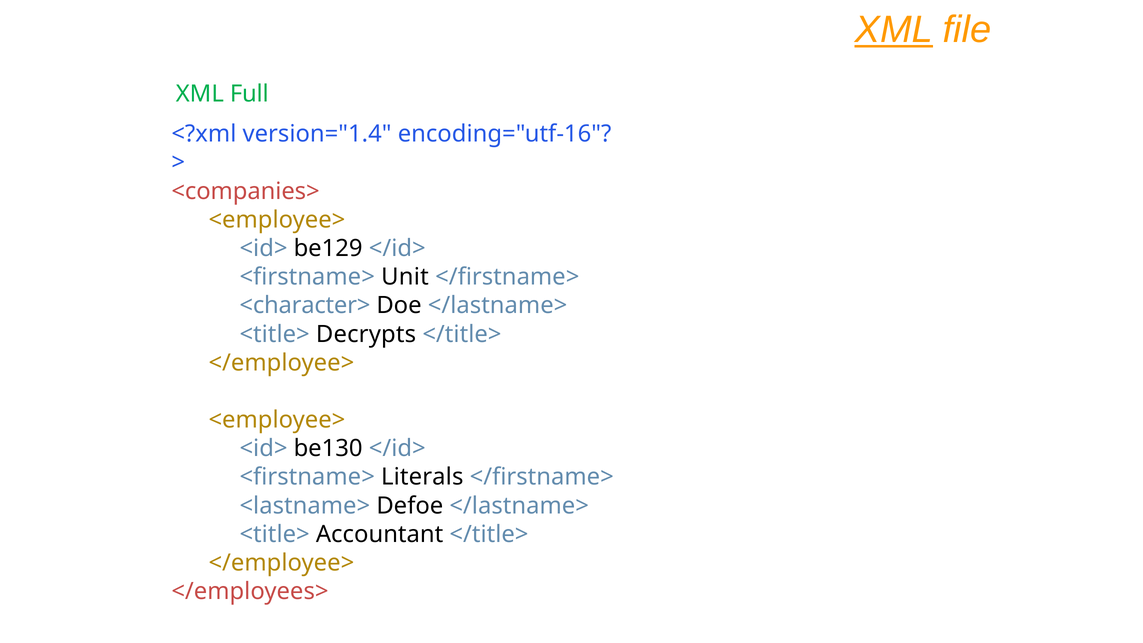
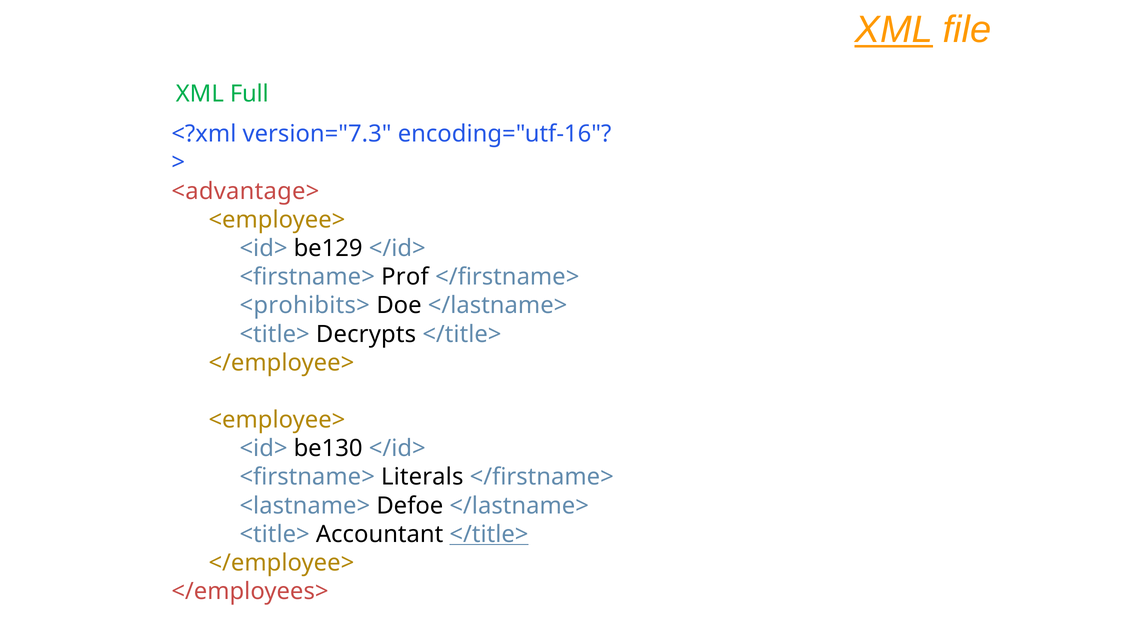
version="1.4: version="1.4 -> version="7.3
<companies>: <companies> -> <advantage>
Unit: Unit -> Prof
<character>: <character> -> <prohibits>
</title> at (489, 534) underline: none -> present
